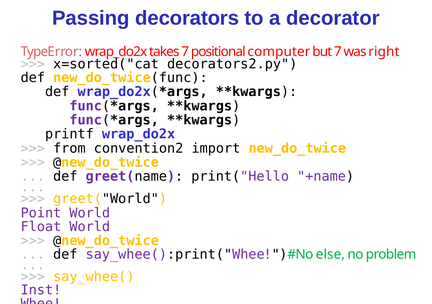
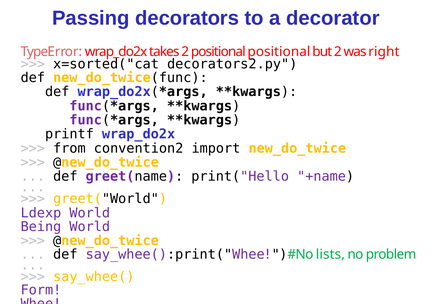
takes 7: 7 -> 2
positional computer: computer -> positional
but 7: 7 -> 2
Point: Point -> Ldexp
Float: Float -> Being
else: else -> lists
Inst: Inst -> Form
